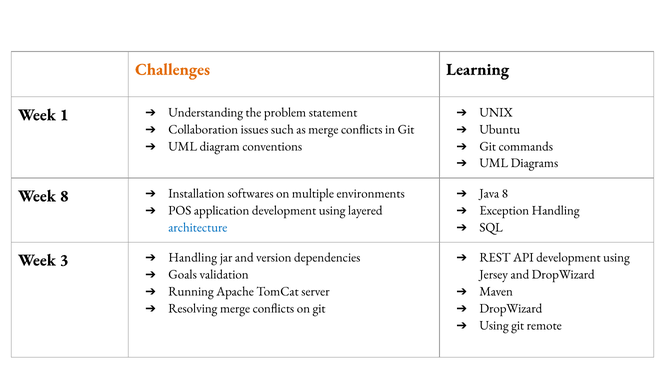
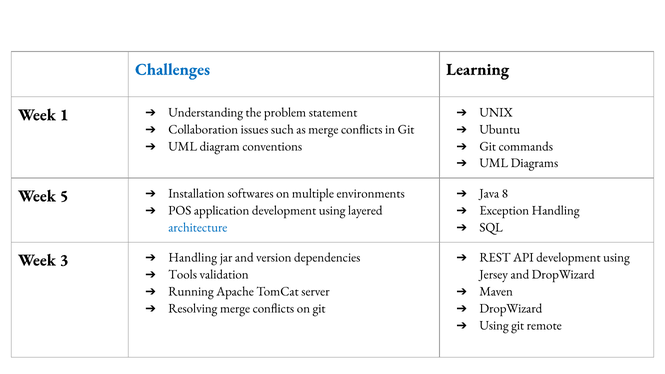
Challenges colour: orange -> blue
Week 8: 8 -> 5
Goals: Goals -> Tools
